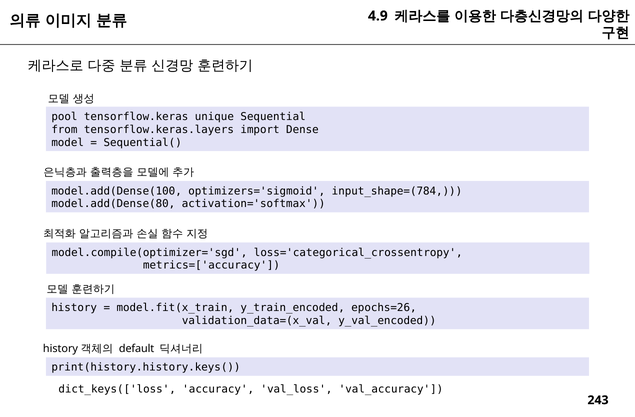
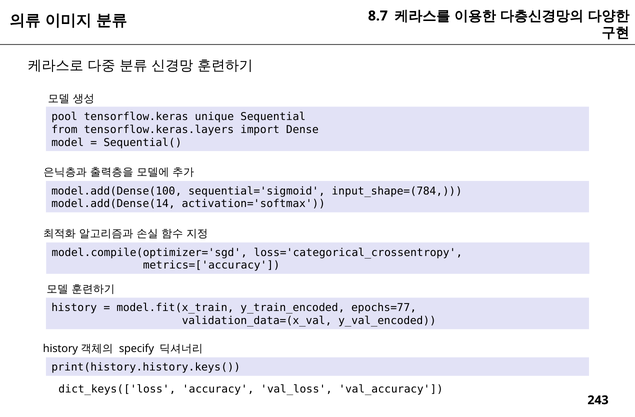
4.9: 4.9 -> 8.7
optimizers='sigmoid: optimizers='sigmoid -> sequential='sigmoid
model.add(Dense(80: model.add(Dense(80 -> model.add(Dense(14
epochs=26: epochs=26 -> epochs=77
default: default -> specify
